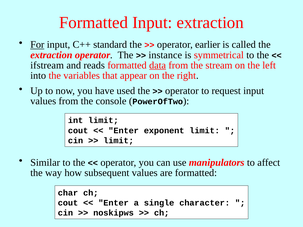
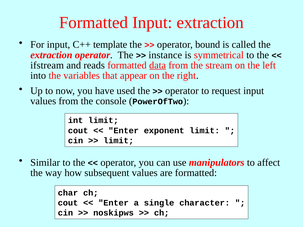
For underline: present -> none
standard: standard -> template
earlier: earlier -> bound
